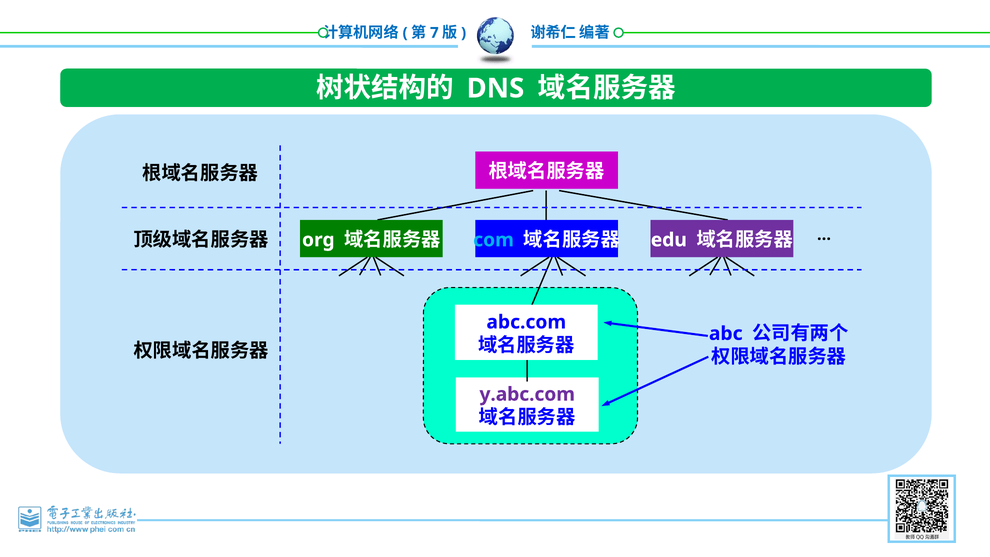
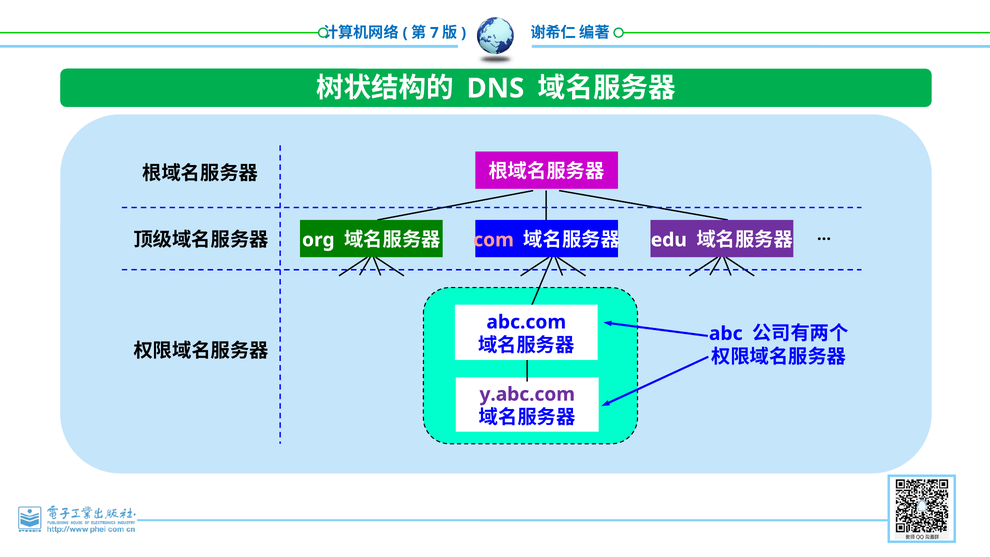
com colour: light blue -> pink
